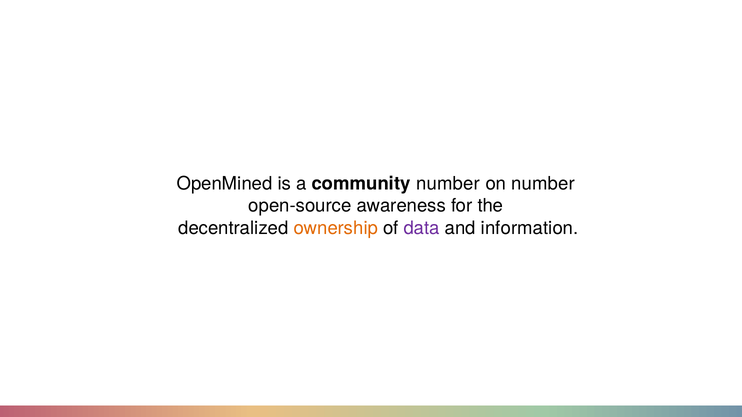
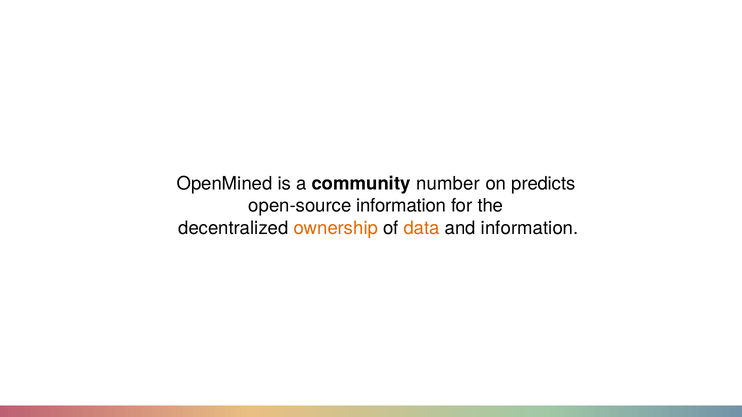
on number: number -> predicts
open-source awareness: awareness -> information
data colour: purple -> orange
